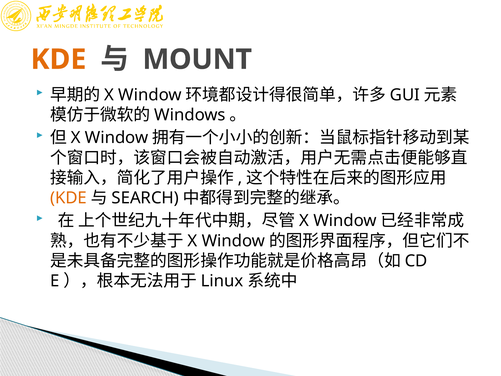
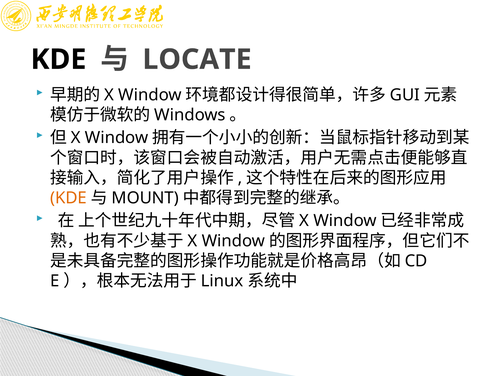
KDE at (58, 59) colour: orange -> black
MOUNT: MOUNT -> LOCATE
SEARCH: SEARCH -> MOUNT
